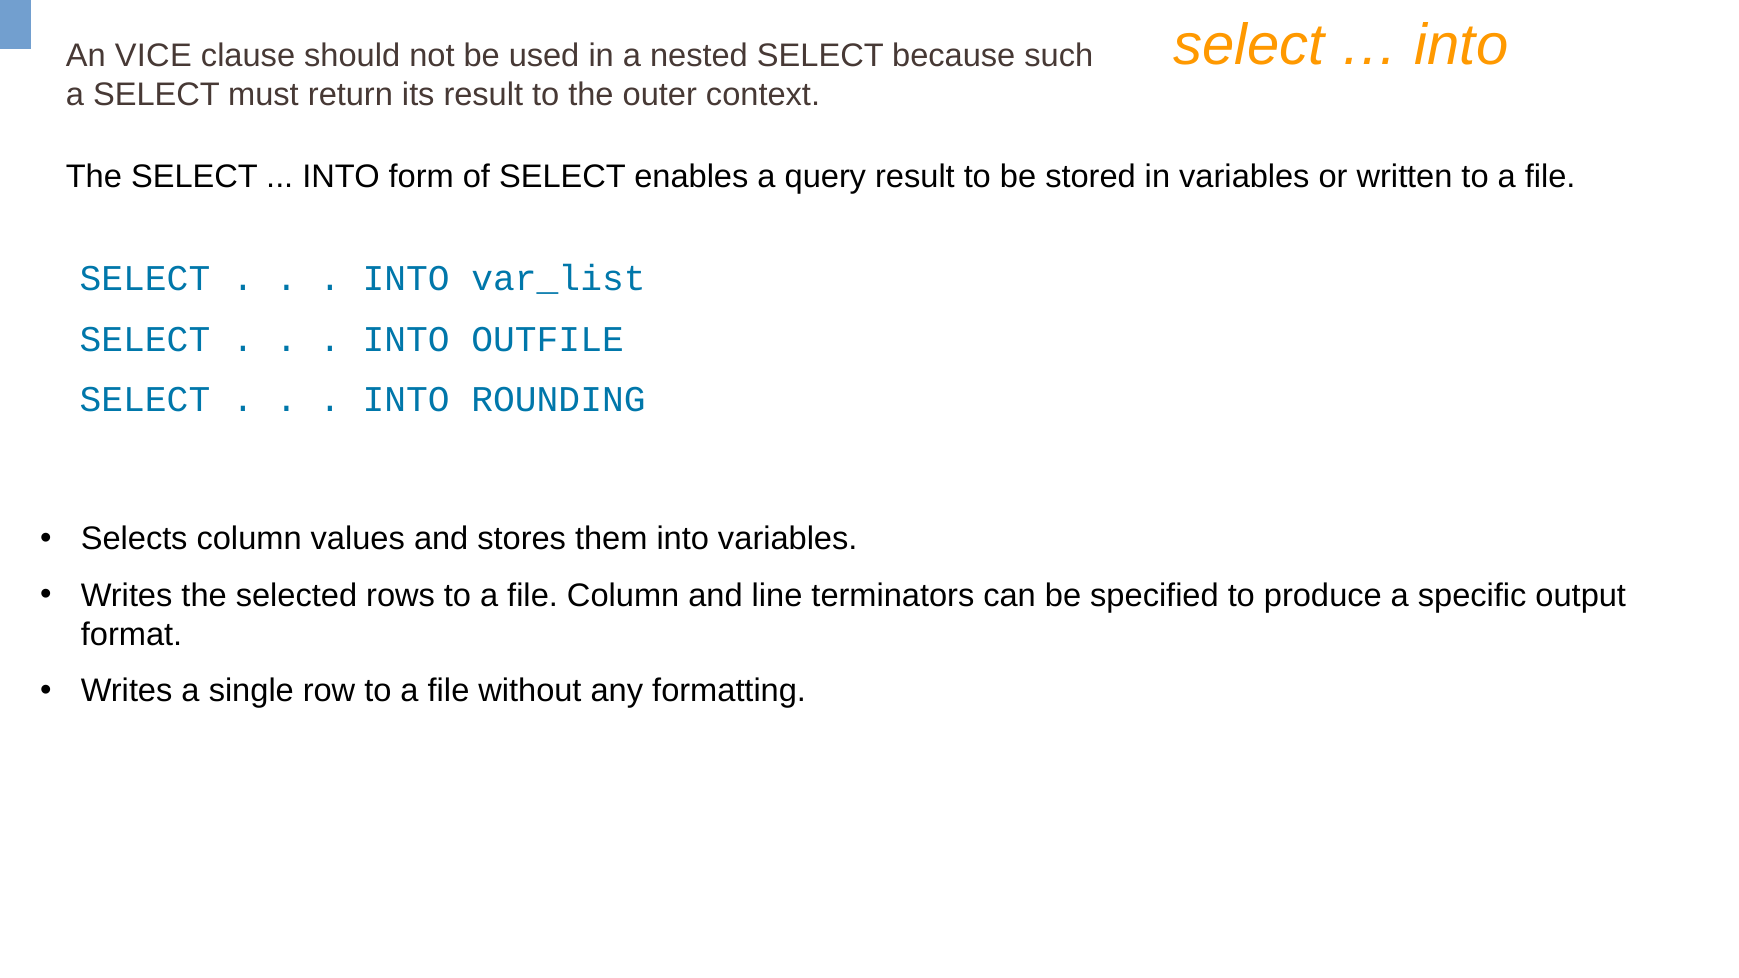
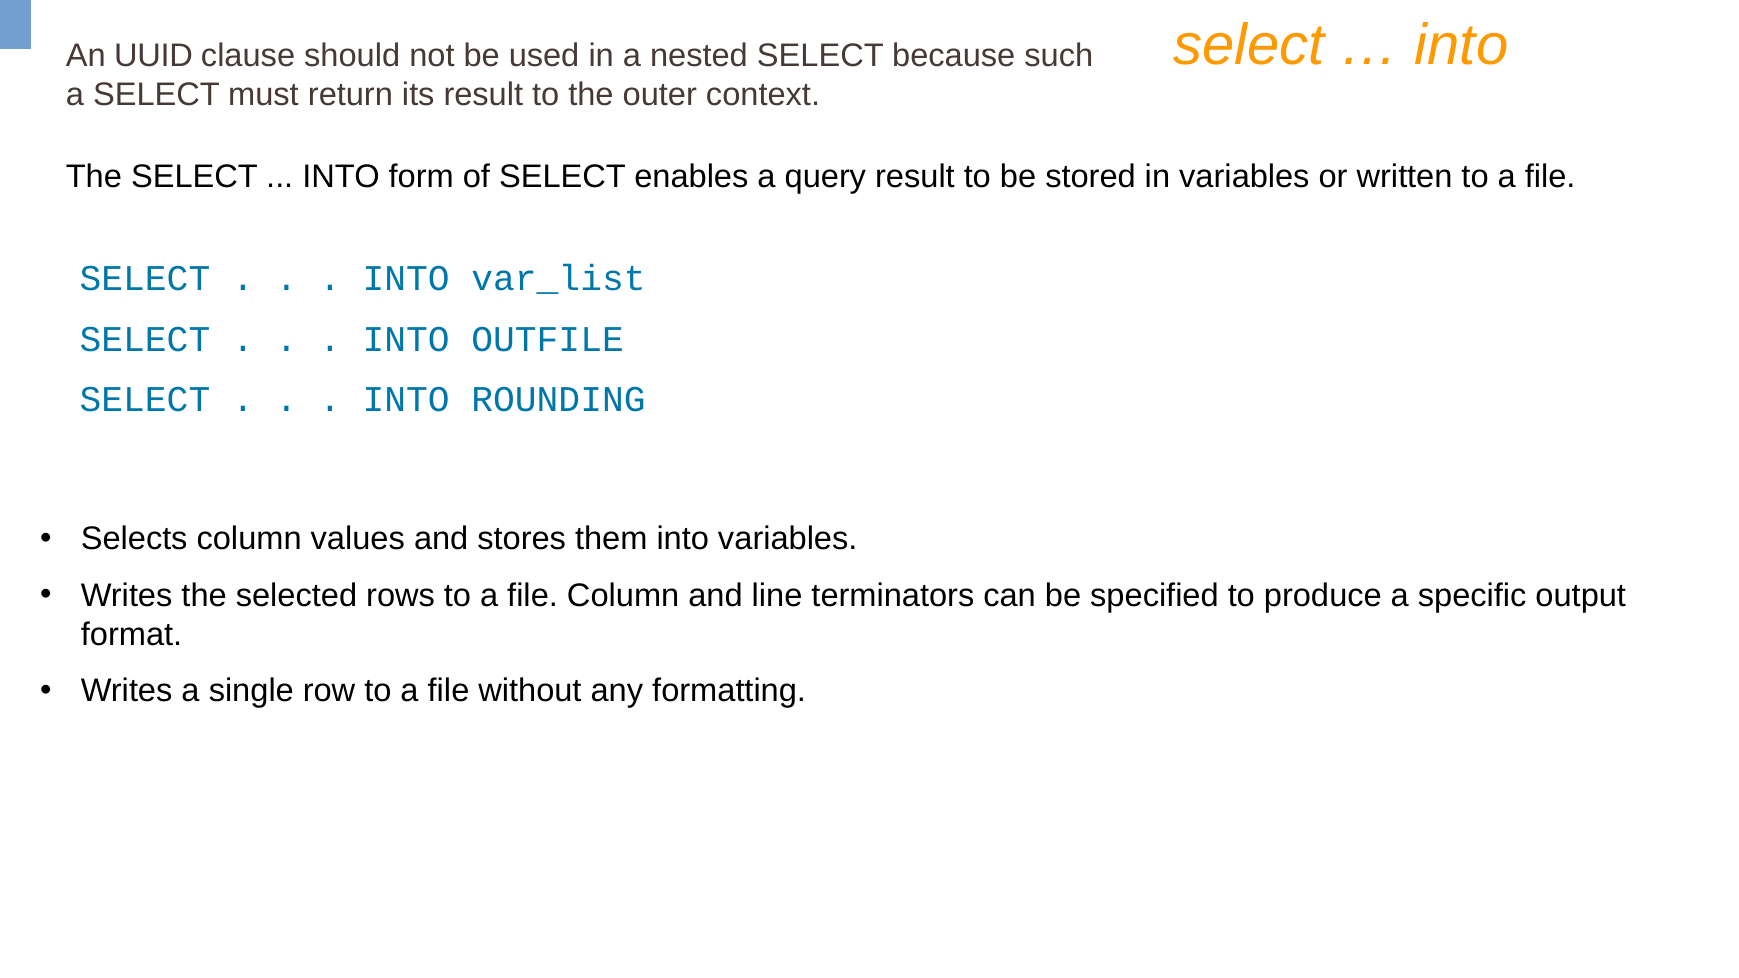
VICE: VICE -> UUID
